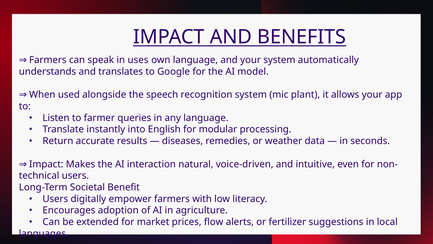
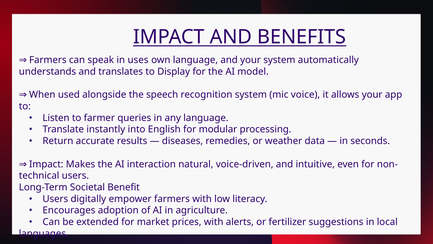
Google: Google -> Display
plant: plant -> voice
prices flow: flow -> with
